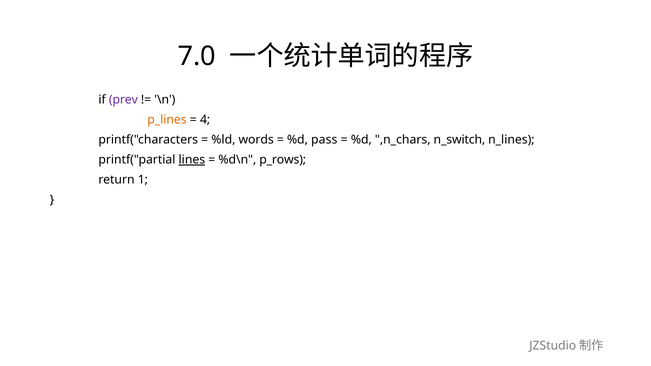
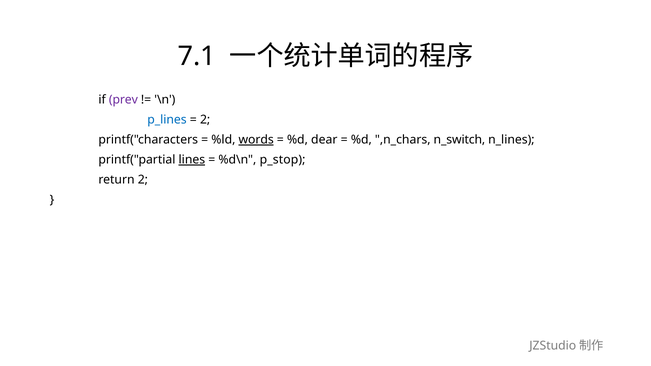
7.0: 7.0 -> 7.1
p_lines colour: orange -> blue
4 at (205, 120): 4 -> 2
words underline: none -> present
pass: pass -> dear
p_rows: p_rows -> p_stop
return 1: 1 -> 2
